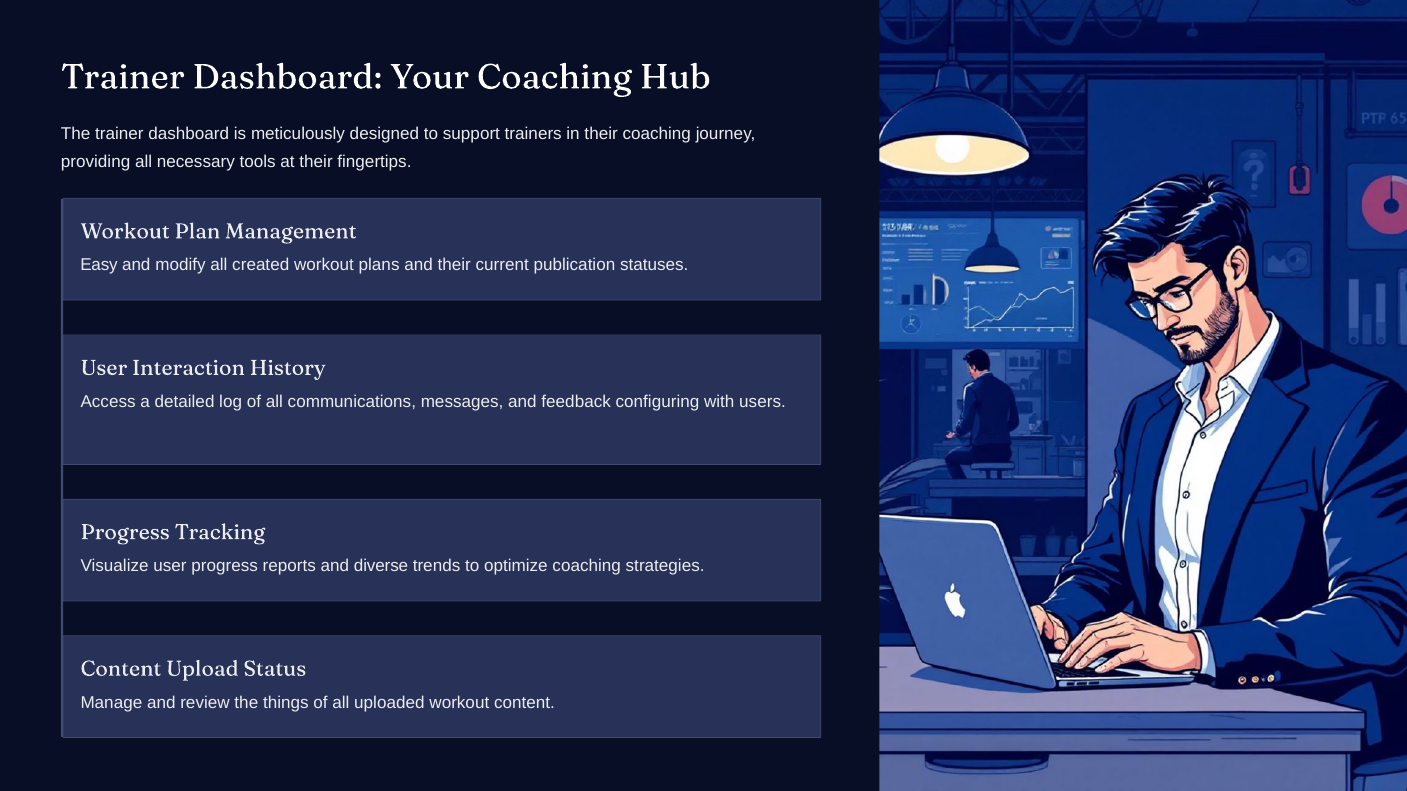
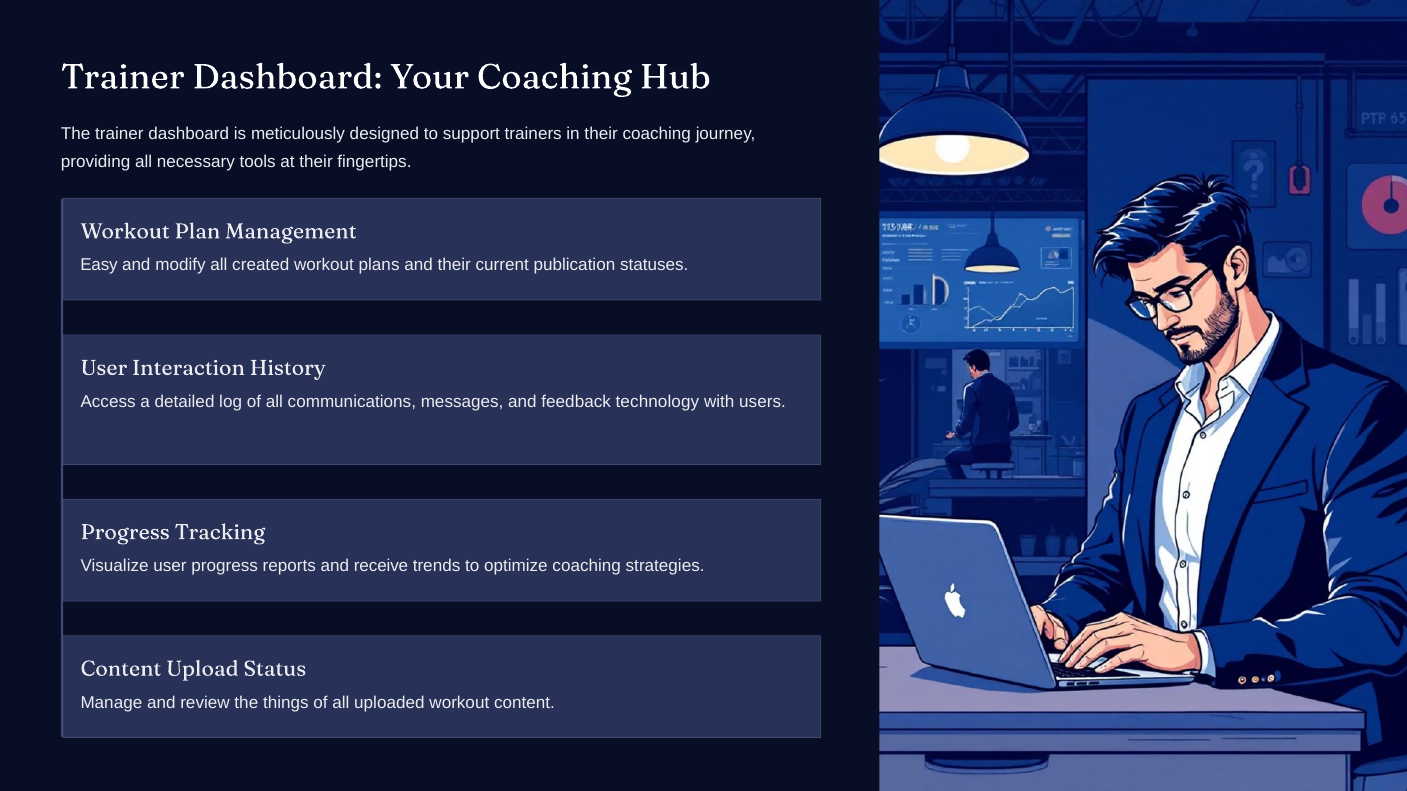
configuring: configuring -> technology
diverse: diverse -> receive
